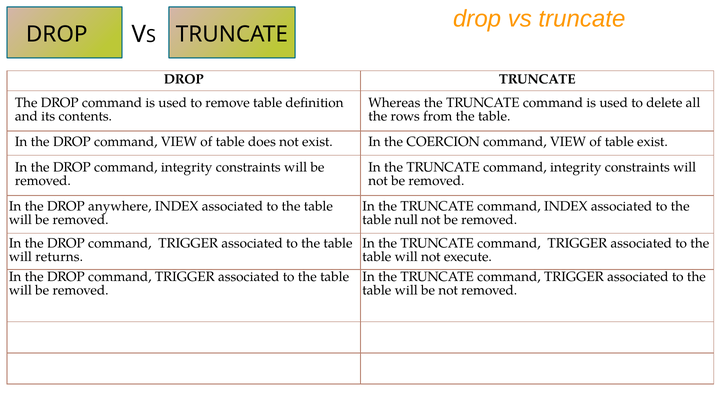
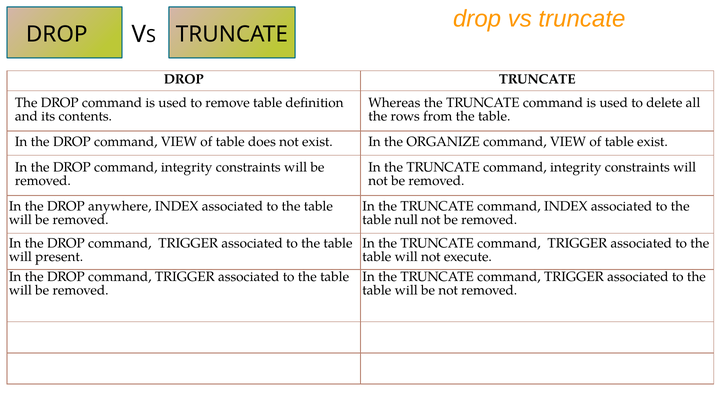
COERCION: COERCION -> ORGANIZE
returns: returns -> present
